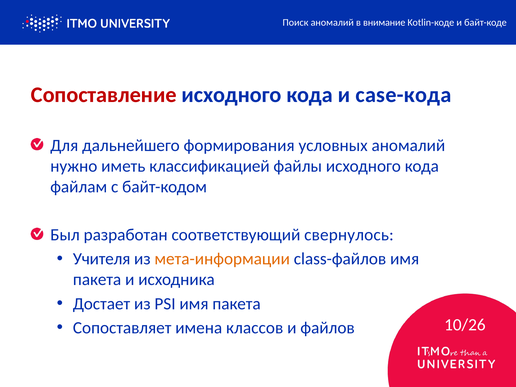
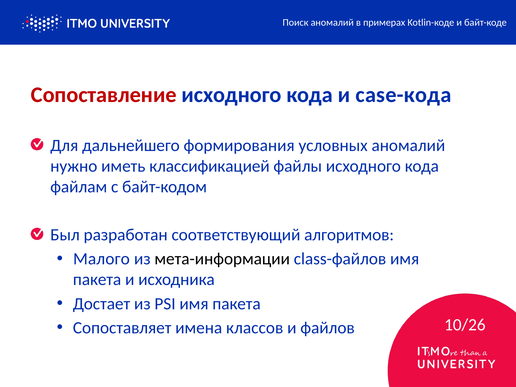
внимание: внимание -> примерах
свернулось: свернулось -> алгоритмов
Учителя: Учителя -> Малого
мета-информации colour: orange -> black
